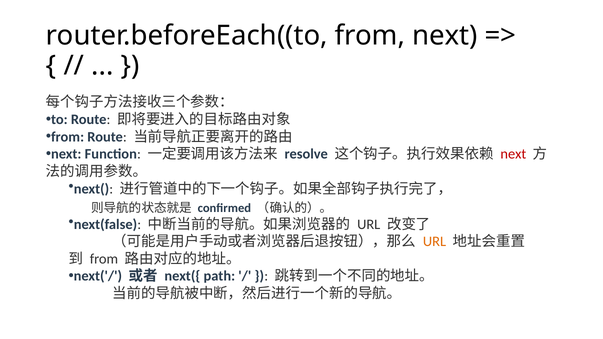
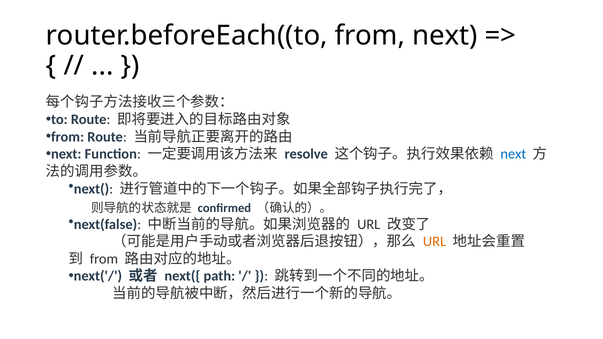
next at (513, 154) colour: red -> blue
